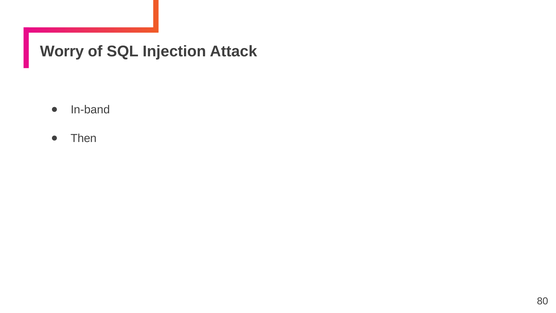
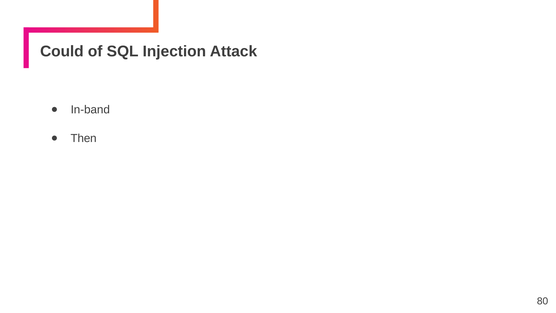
Worry: Worry -> Could
